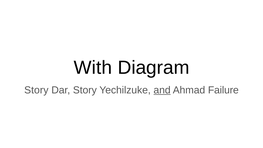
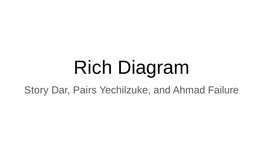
With: With -> Rich
Dar Story: Story -> Pairs
and underline: present -> none
